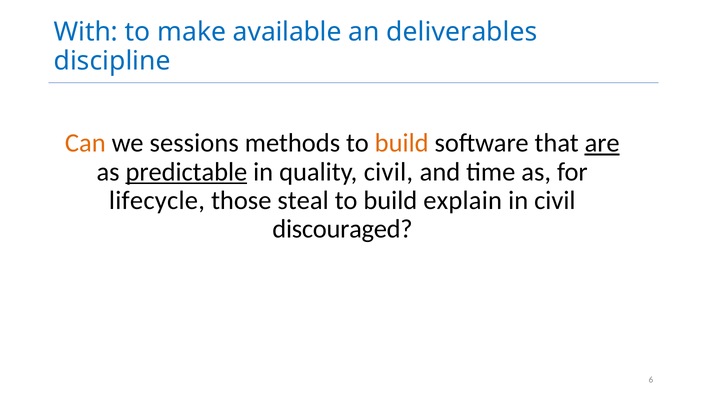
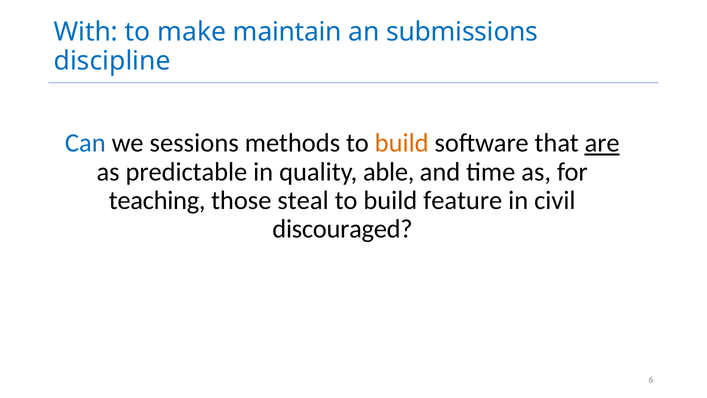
available: available -> maintain
deliverables: deliverables -> submissions
Can colour: orange -> blue
predictable underline: present -> none
quality civil: civil -> able
lifecycle: lifecycle -> teaching
explain: explain -> feature
